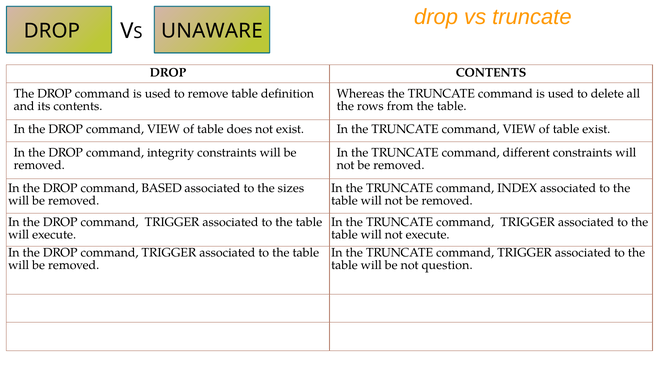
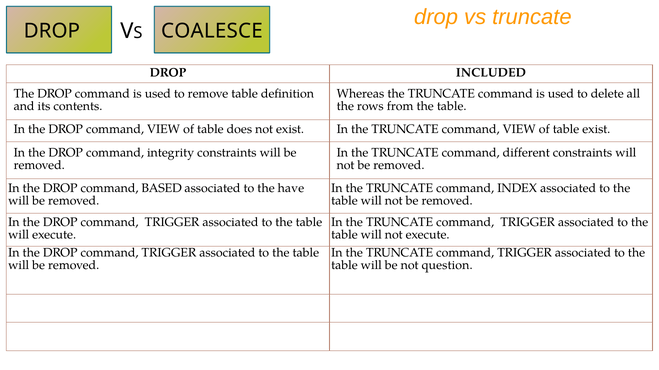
UNAWARE: UNAWARE -> COALESCE
DROP CONTENTS: CONTENTS -> INCLUDED
sizes: sizes -> have
